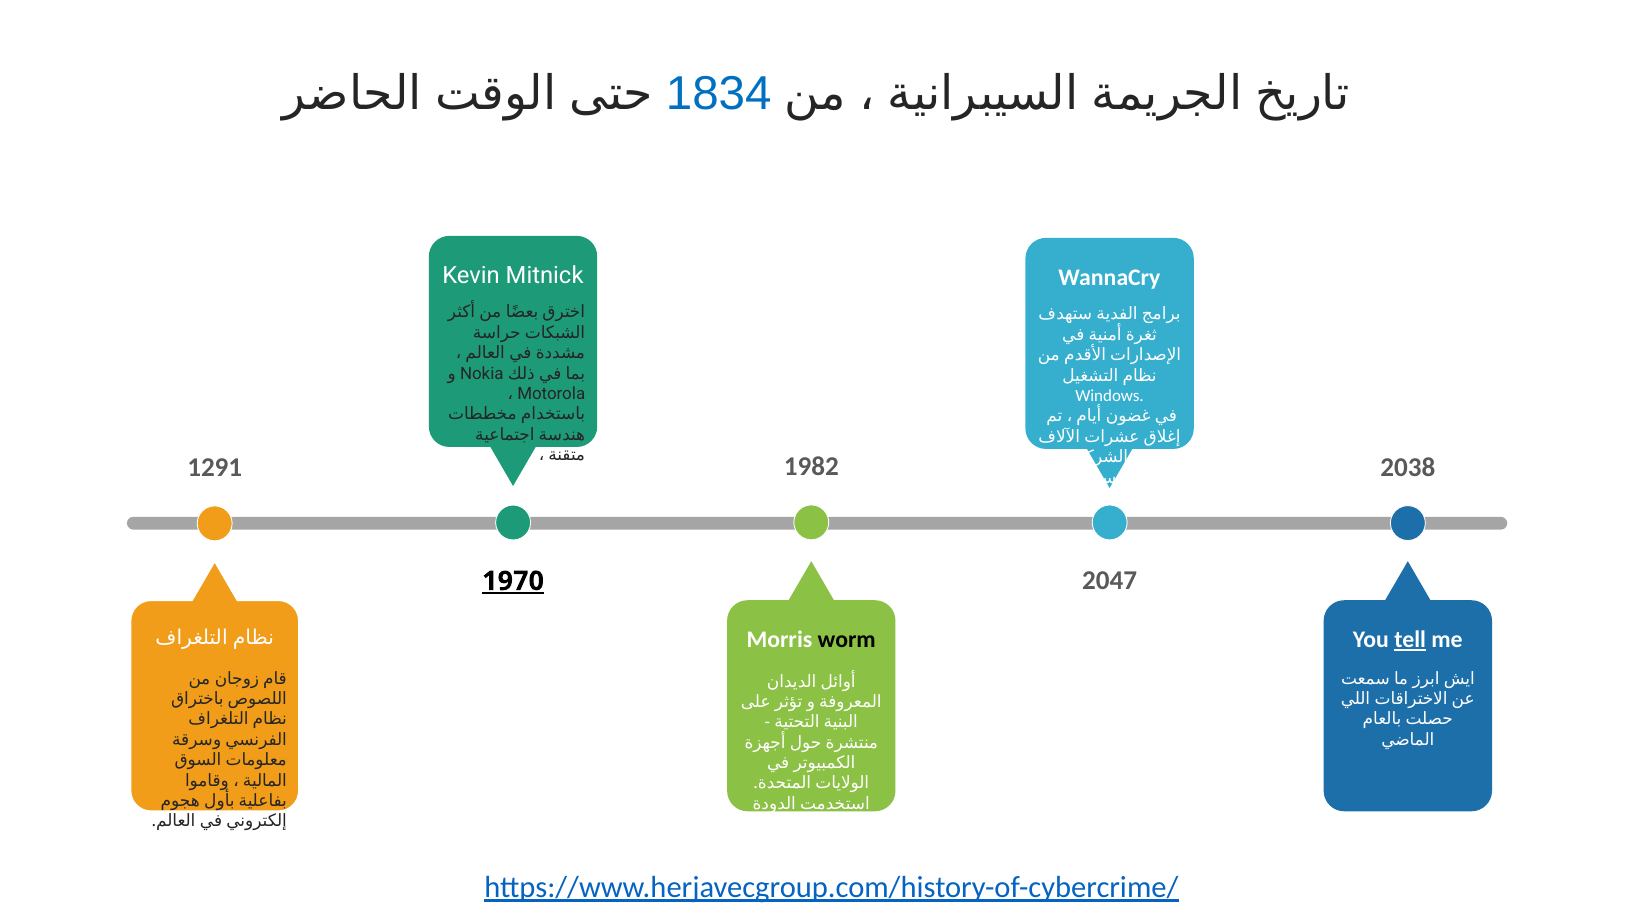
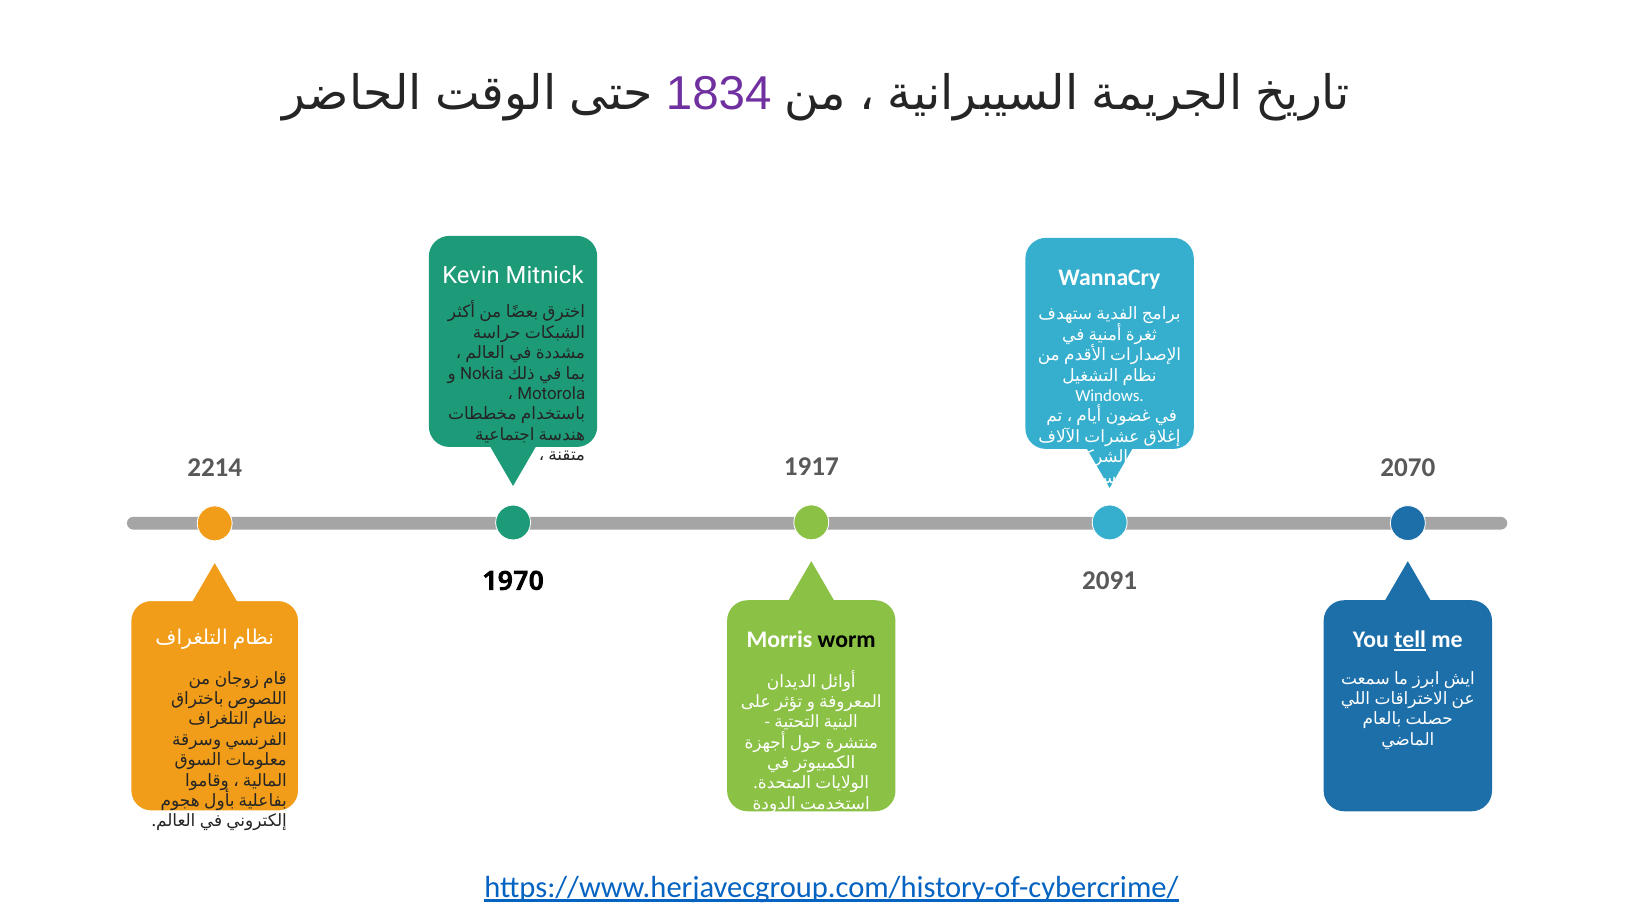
1834 colour: blue -> purple
1982: 1982 -> 1917
2038: 2038 -> 2070
1291: 1291 -> 2214
2047: 2047 -> 2091
1970 underline: present -> none
